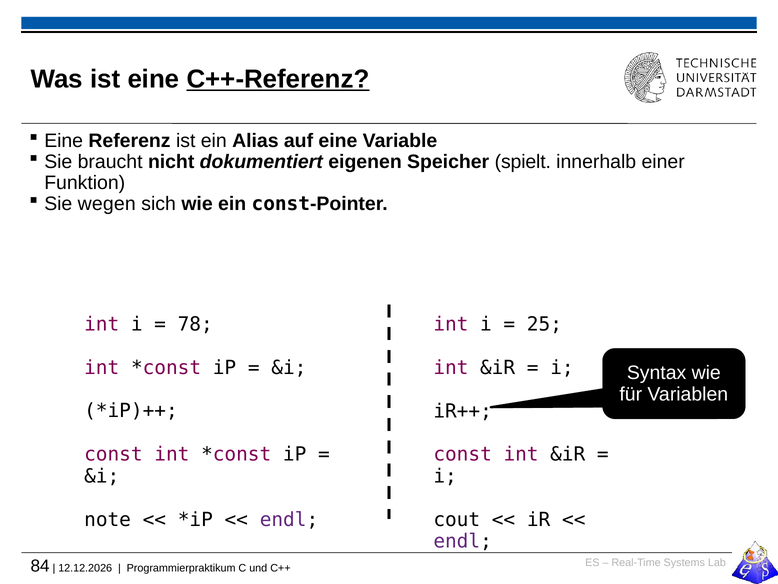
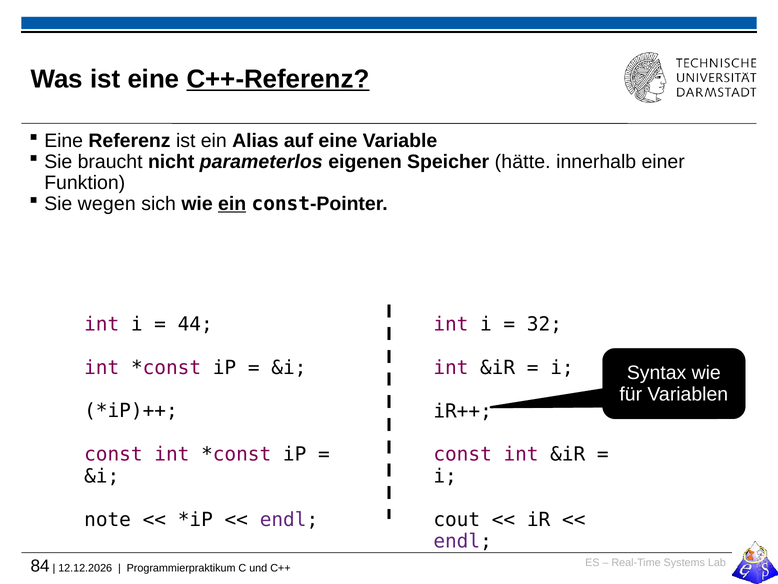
dokumentiert: dokumentiert -> parameterlos
spielt: spielt -> hätte
ein at (232, 204) underline: none -> present
78: 78 -> 44
25: 25 -> 32
